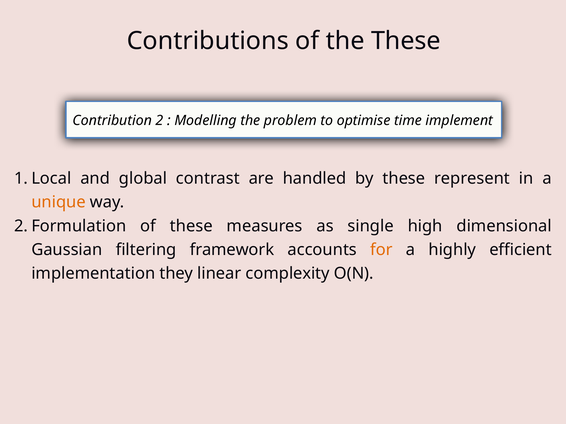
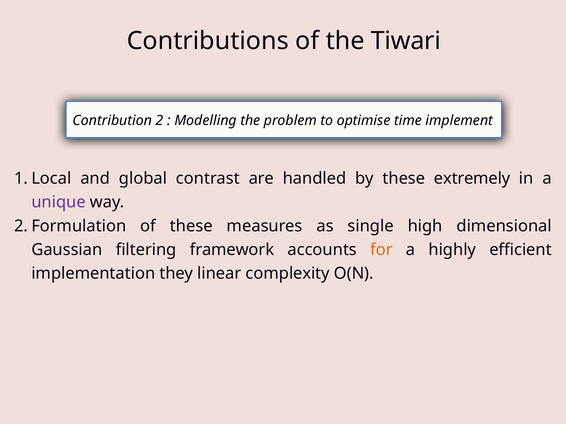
the These: These -> Tiwari
represent: represent -> extremely
unique colour: orange -> purple
